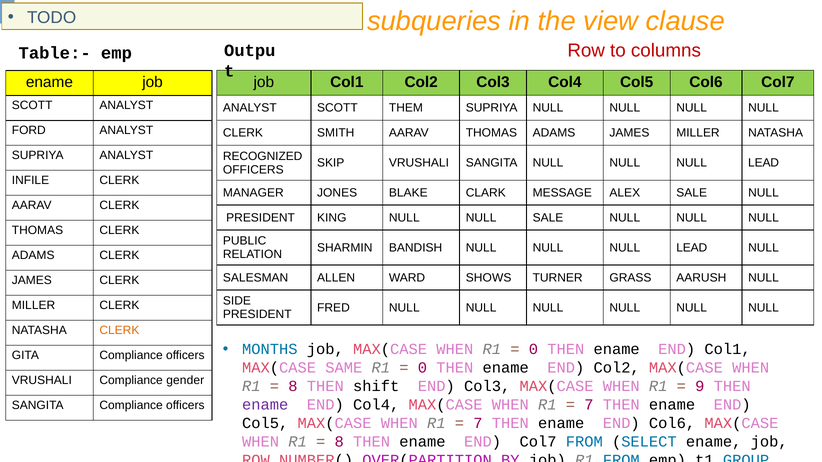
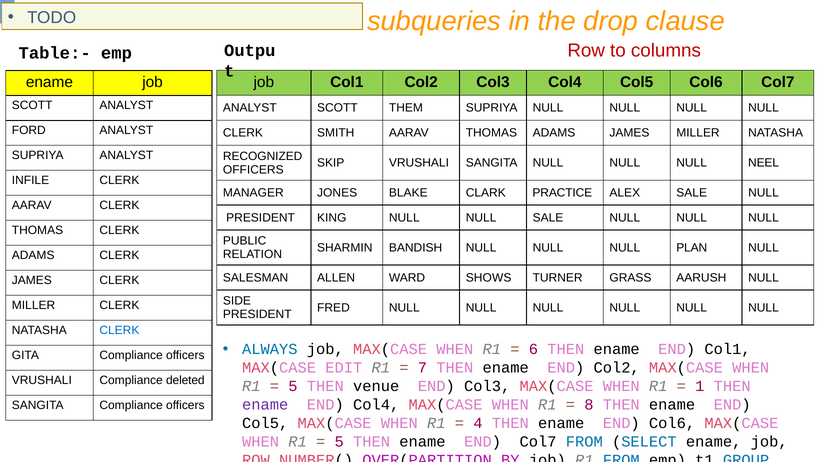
view: view -> drop
LEAD at (764, 163): LEAD -> NEEL
MESSAGE: MESSAGE -> PRACTICE
LEAD at (692, 248): LEAD -> PLAN
CLERK at (119, 331) colour: orange -> blue
MONTHS: MONTHS -> ALWAYS
0 at (533, 350): 0 -> 6
SAME: SAME -> EDIT
0 at (422, 368): 0 -> 7
gender: gender -> deleted
8 at (293, 387): 8 -> 5
shift: shift -> venue
9: 9 -> 1
7 at (589, 405): 7 -> 8
7 at (478, 424): 7 -> 4
8 at (339, 442): 8 -> 5
